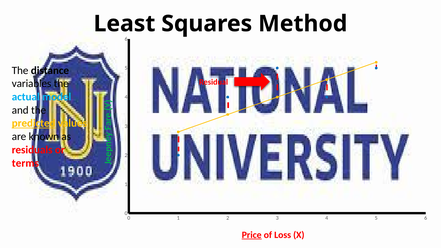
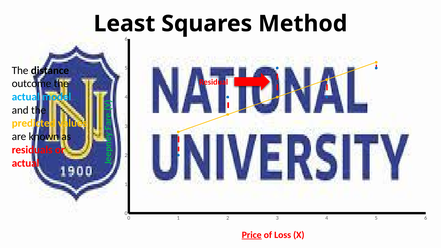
variables: variables -> outcome
predicted underline: present -> none
terms at (25, 163): terms -> actual
